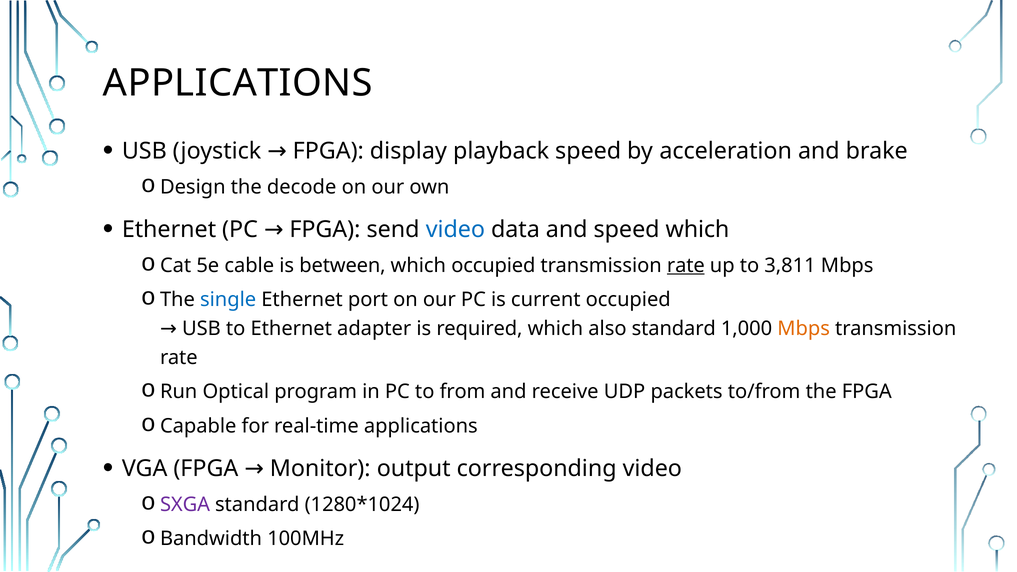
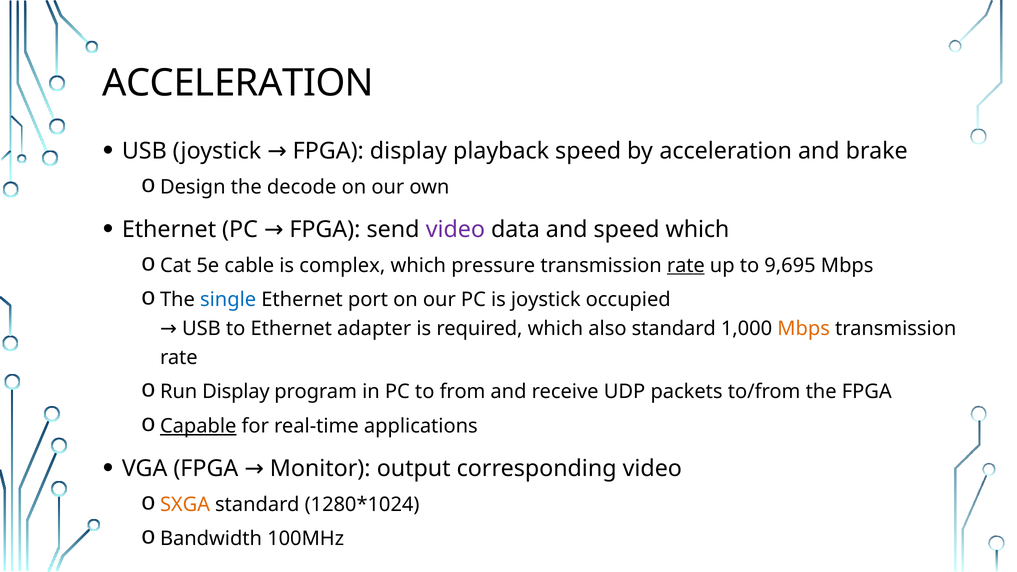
APPLICATIONS at (238, 83): APPLICATIONS -> ACCELERATION
video at (455, 230) colour: blue -> purple
between: between -> complex
which occupied: occupied -> pressure
3,811: 3,811 -> 9,695
is current: current -> joystick
Run Optical: Optical -> Display
Capable underline: none -> present
SXGA colour: purple -> orange
